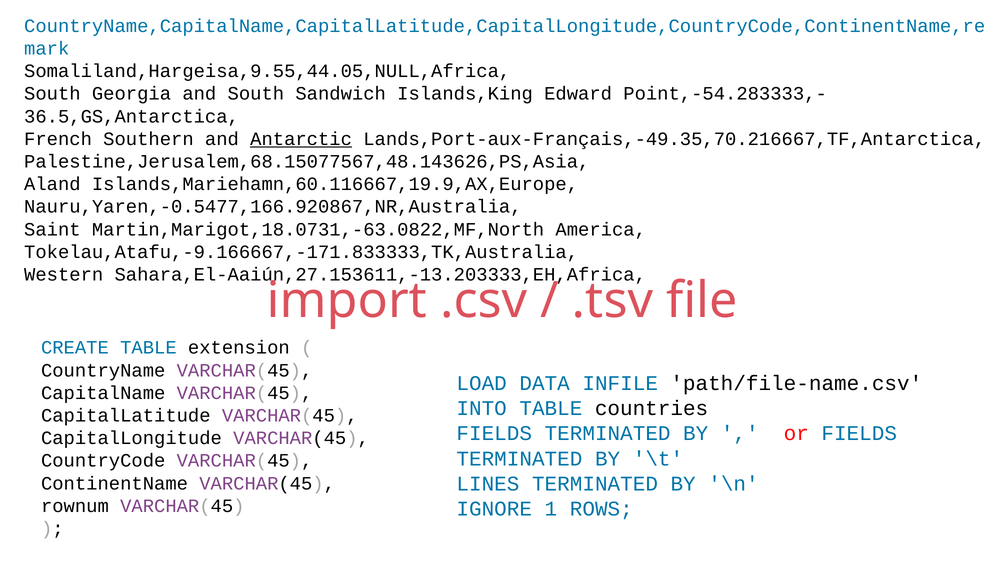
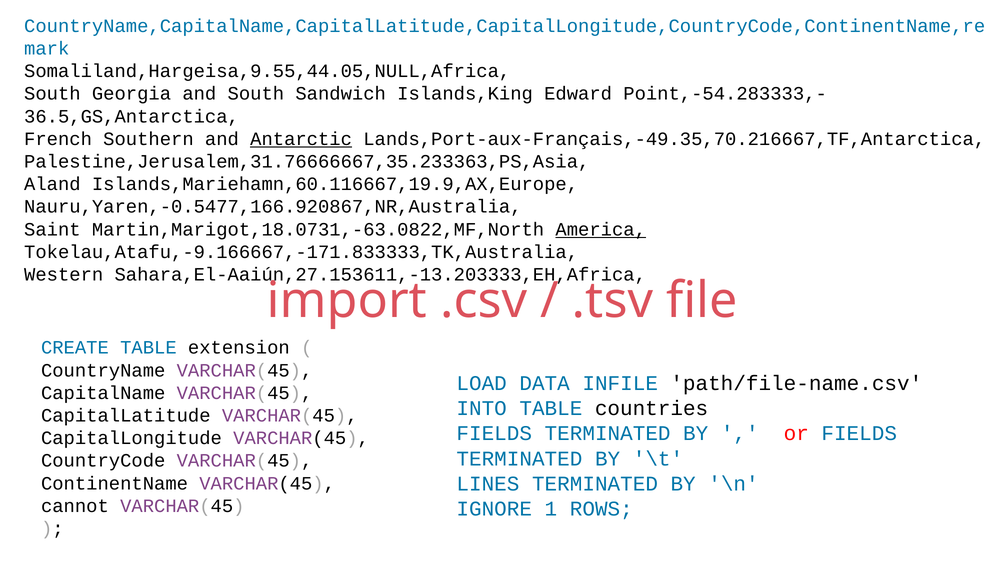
Palestine,Jerusalem,68.15077567,48.143626,PS,Asia: Palestine,Jerusalem,68.15077567,48.143626,PS,Asia -> Palestine,Jerusalem,31.76666667,35.233363,PS,Asia
America underline: none -> present
rownum: rownum -> cannot
